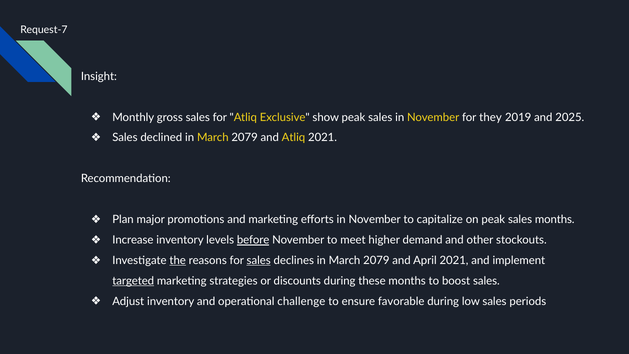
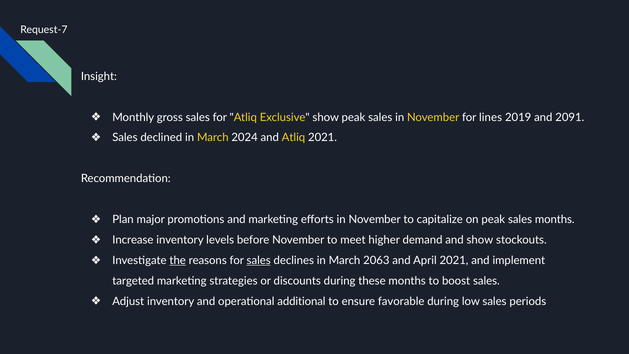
they: they -> lines
2025: 2025 -> 2091
declined in March 2079: 2079 -> 2024
before underline: present -> none
and other: other -> show
declines in March 2079: 2079 -> 2063
targeted underline: present -> none
challenge: challenge -> additional
